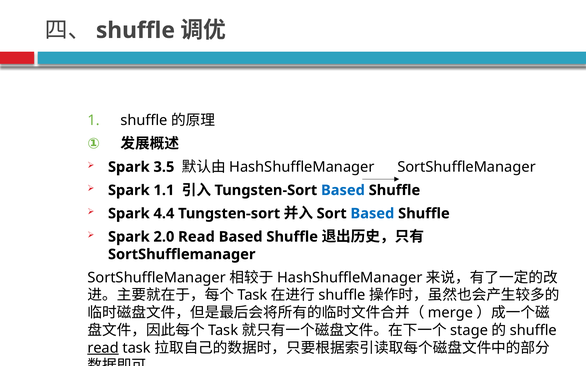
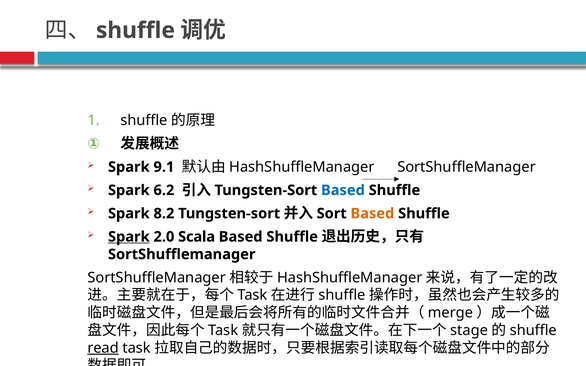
3.5: 3.5 -> 9.1
1.1: 1.1 -> 6.2
4.4: 4.4 -> 8.2
Based at (372, 214) colour: blue -> orange
Spark at (129, 237) underline: none -> present
2.0 Read: Read -> Scala
